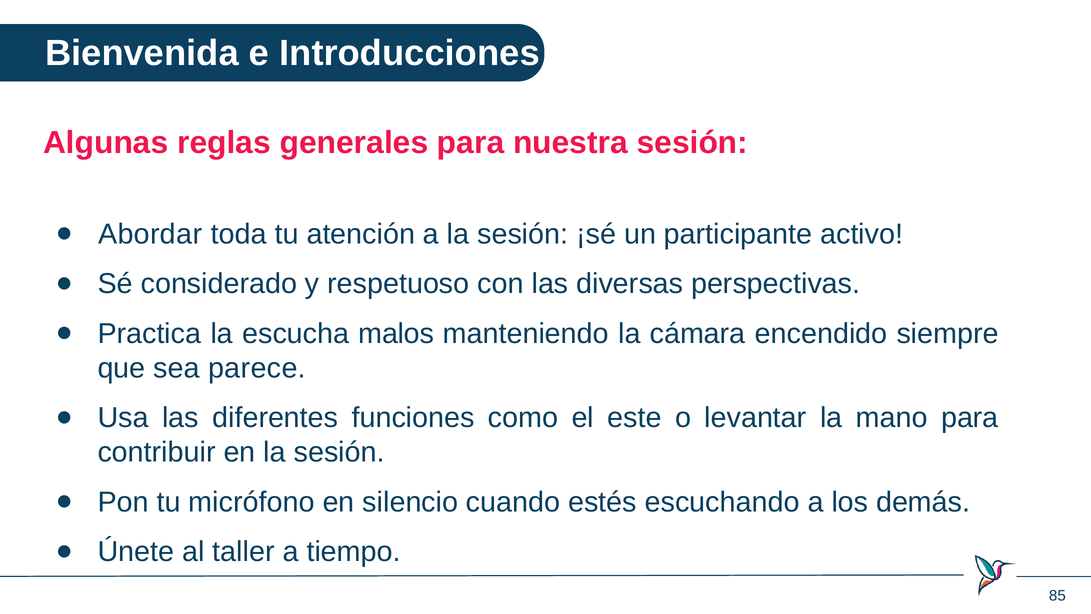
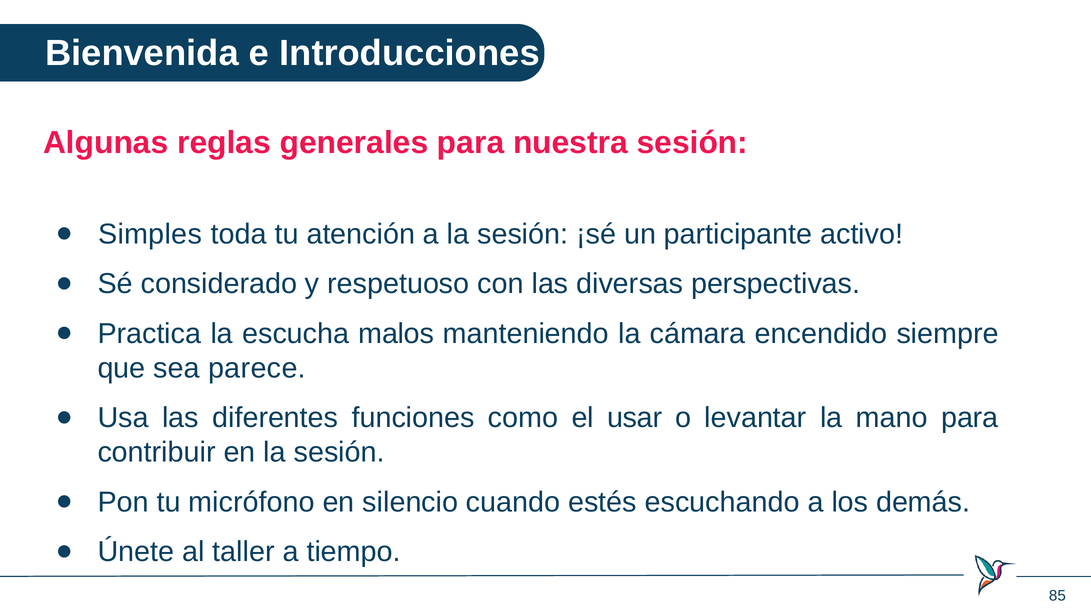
Abordar: Abordar -> Simples
este: este -> usar
